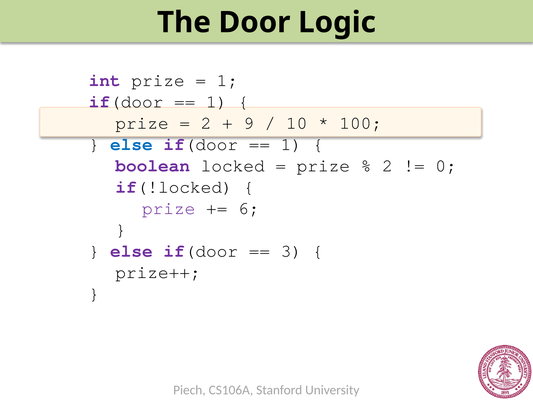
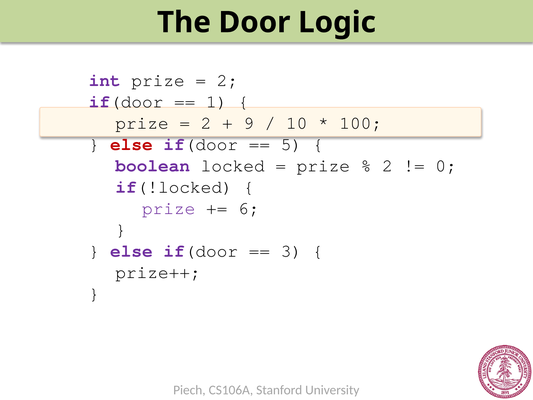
1 at (227, 80): 1 -> 2
else at (131, 144) colour: blue -> red
1 at (291, 144): 1 -> 5
